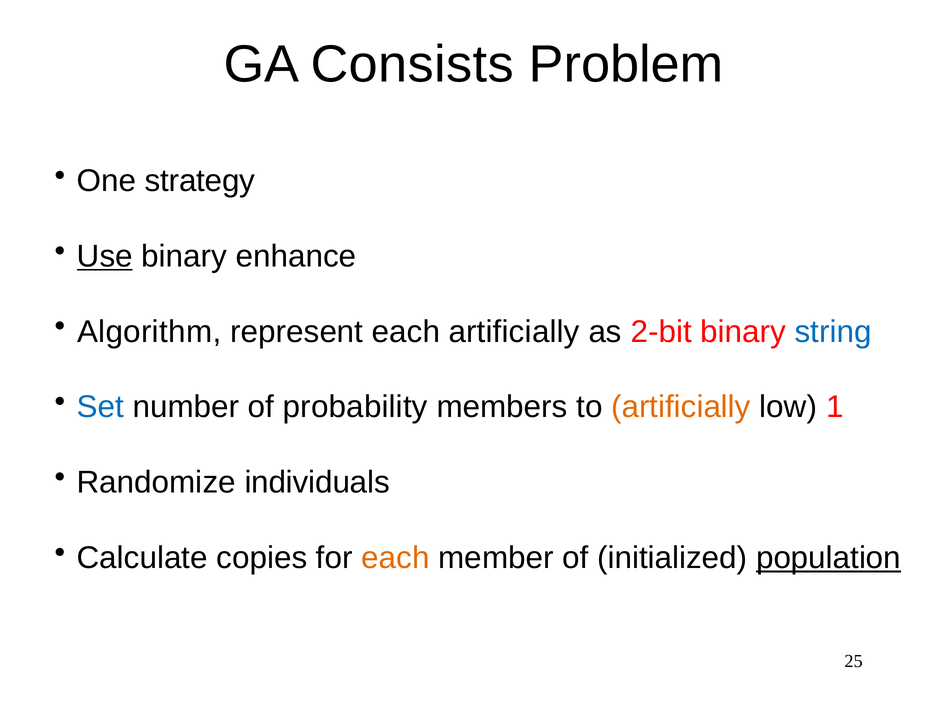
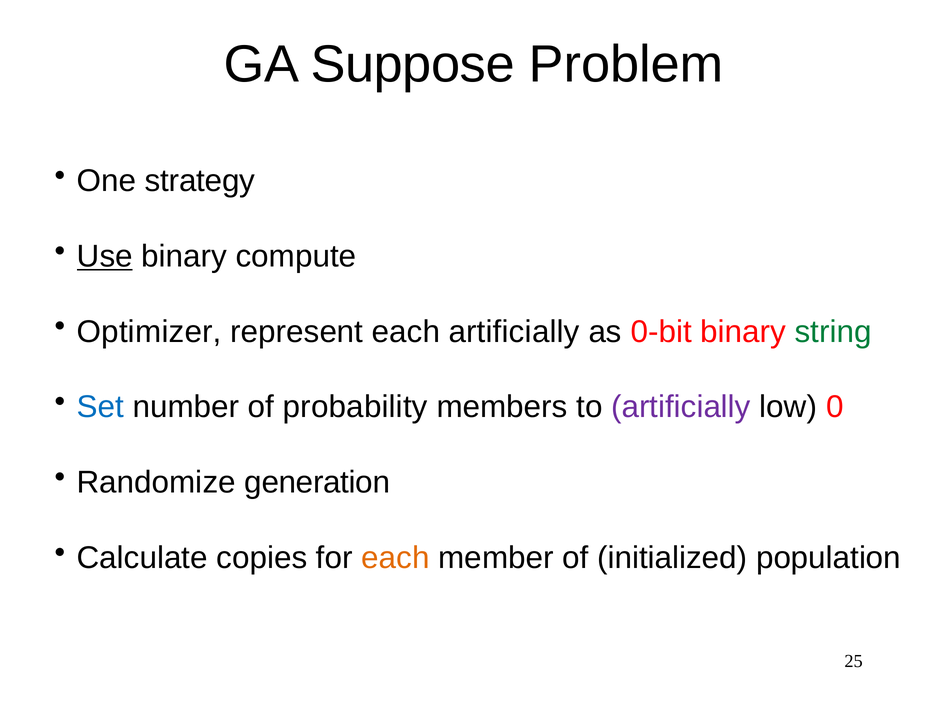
Consists: Consists -> Suppose
enhance: enhance -> compute
Algorithm: Algorithm -> Optimizer
2-bit: 2-bit -> 0-bit
string colour: blue -> green
artificially at (681, 407) colour: orange -> purple
1: 1 -> 0
individuals: individuals -> generation
population underline: present -> none
